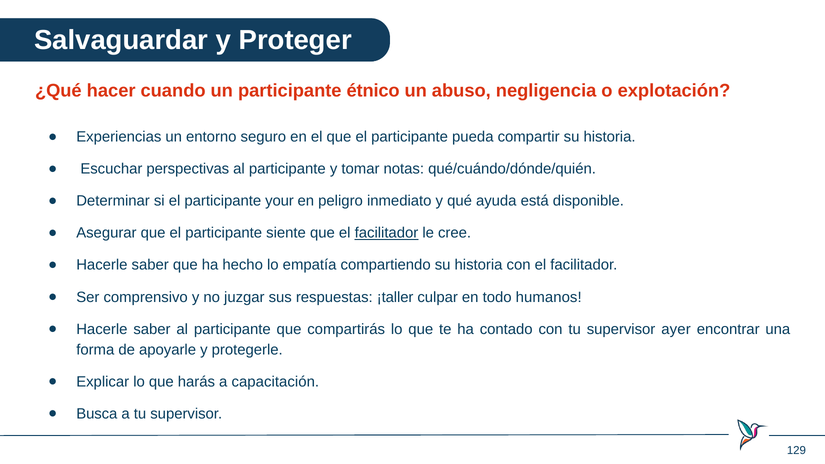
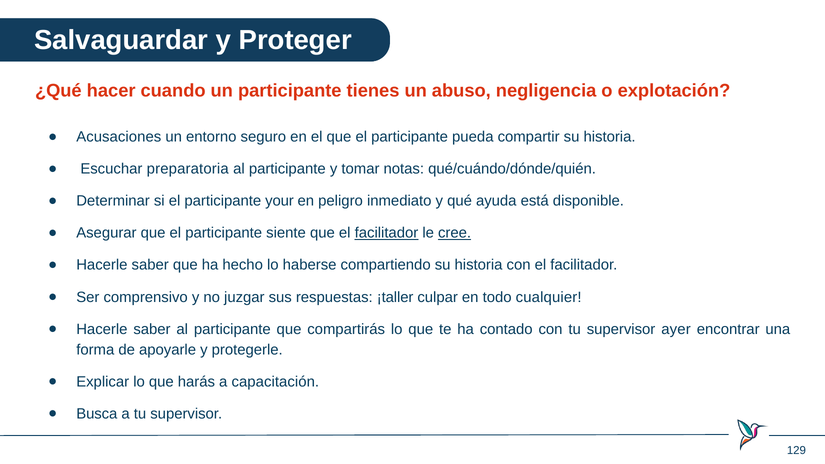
étnico: étnico -> tienes
Experiencias: Experiencias -> Acusaciones
perspectivas: perspectivas -> preparatoria
cree underline: none -> present
empatía: empatía -> haberse
humanos: humanos -> cualquier
